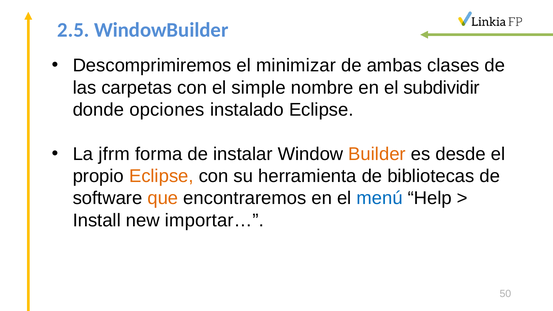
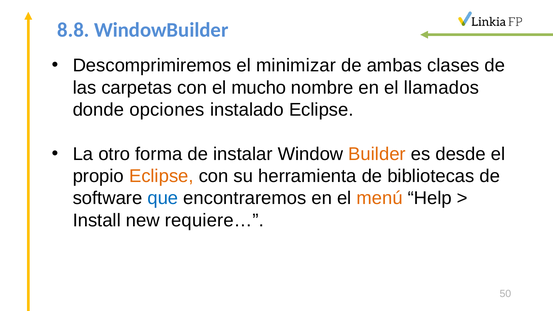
2.5: 2.5 -> 8.8
simple: simple -> mucho
subdividir: subdividir -> llamados
jfrm: jfrm -> otro
que colour: orange -> blue
menú colour: blue -> orange
importar…: importar… -> requiere…
